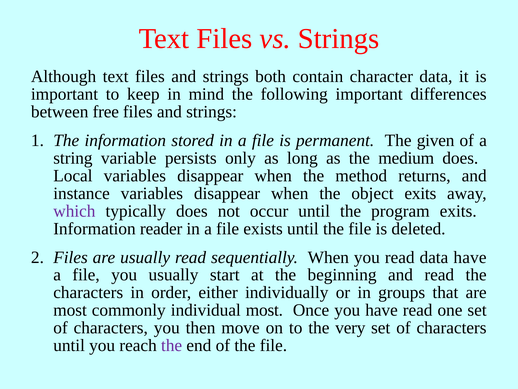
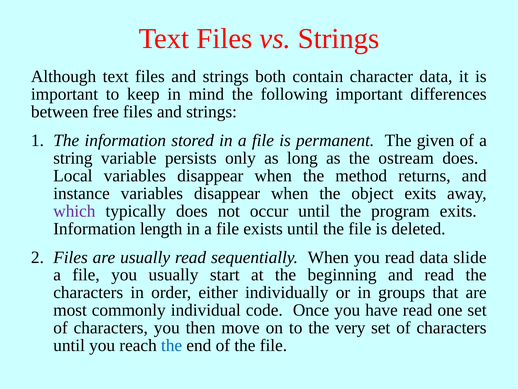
medium: medium -> ostream
reader: reader -> length
data have: have -> slide
individual most: most -> code
the at (172, 345) colour: purple -> blue
